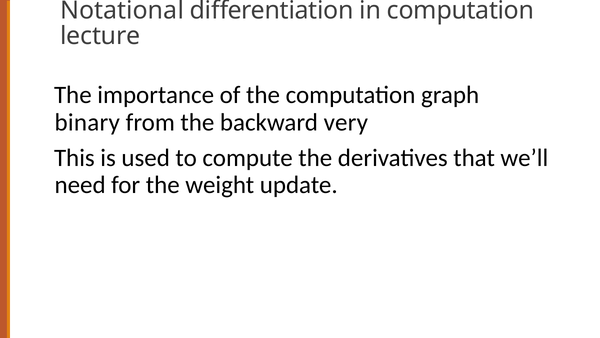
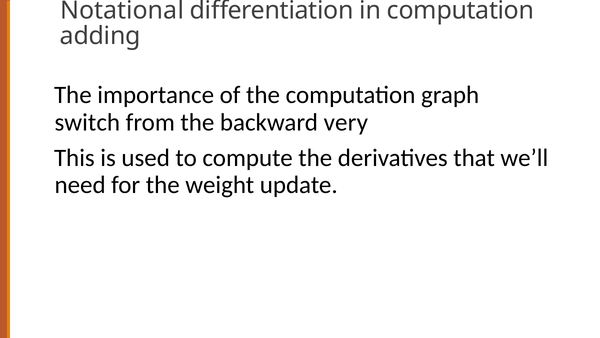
lecture: lecture -> adding
binary: binary -> switch
